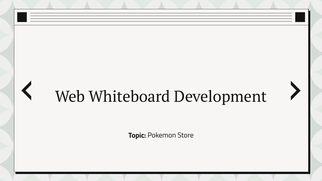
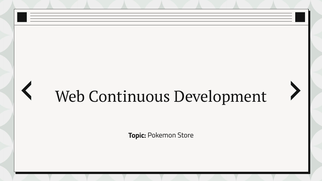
Whiteboard: Whiteboard -> Continuous
